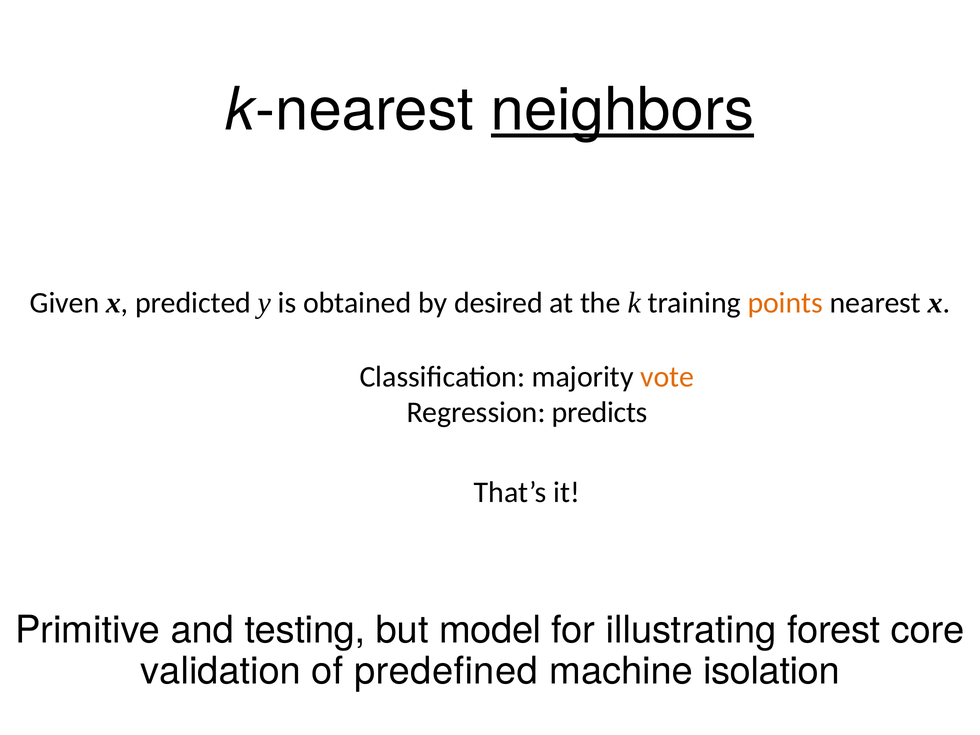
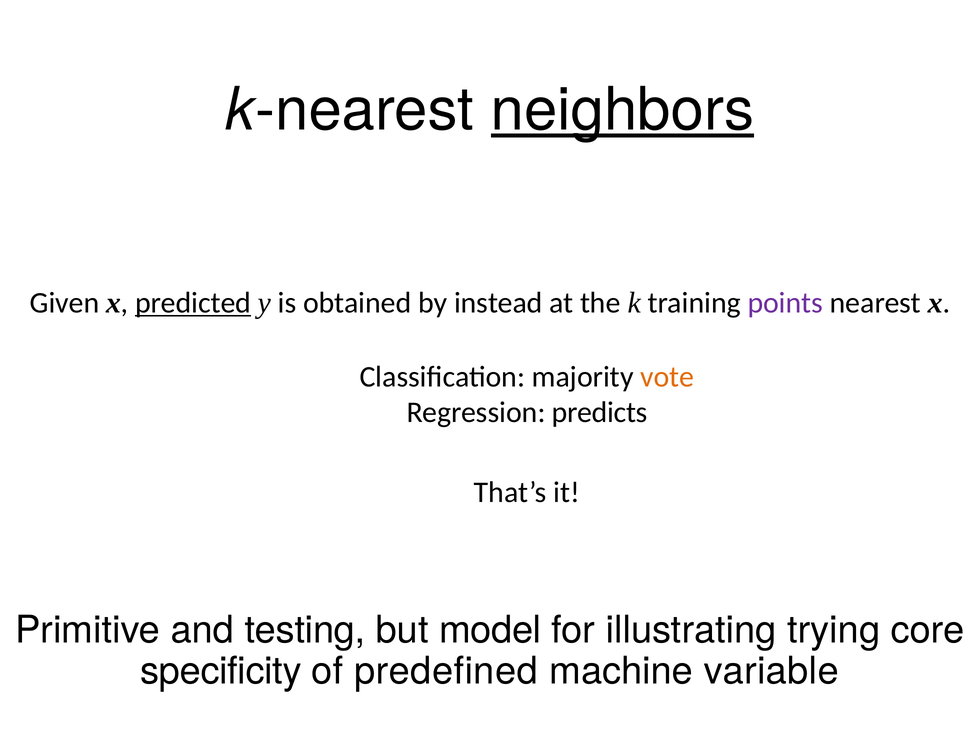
predicted underline: none -> present
desired: desired -> instead
points colour: orange -> purple
forest: forest -> trying
validation: validation -> specificity
isolation: isolation -> variable
